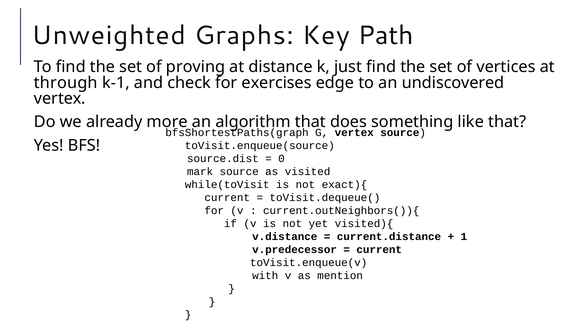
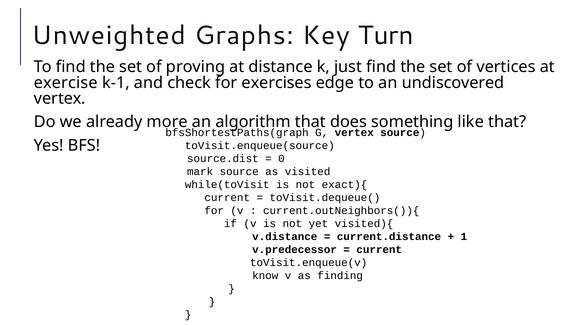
Path: Path -> Turn
through: through -> exercise
with: with -> know
mention: mention -> finding
